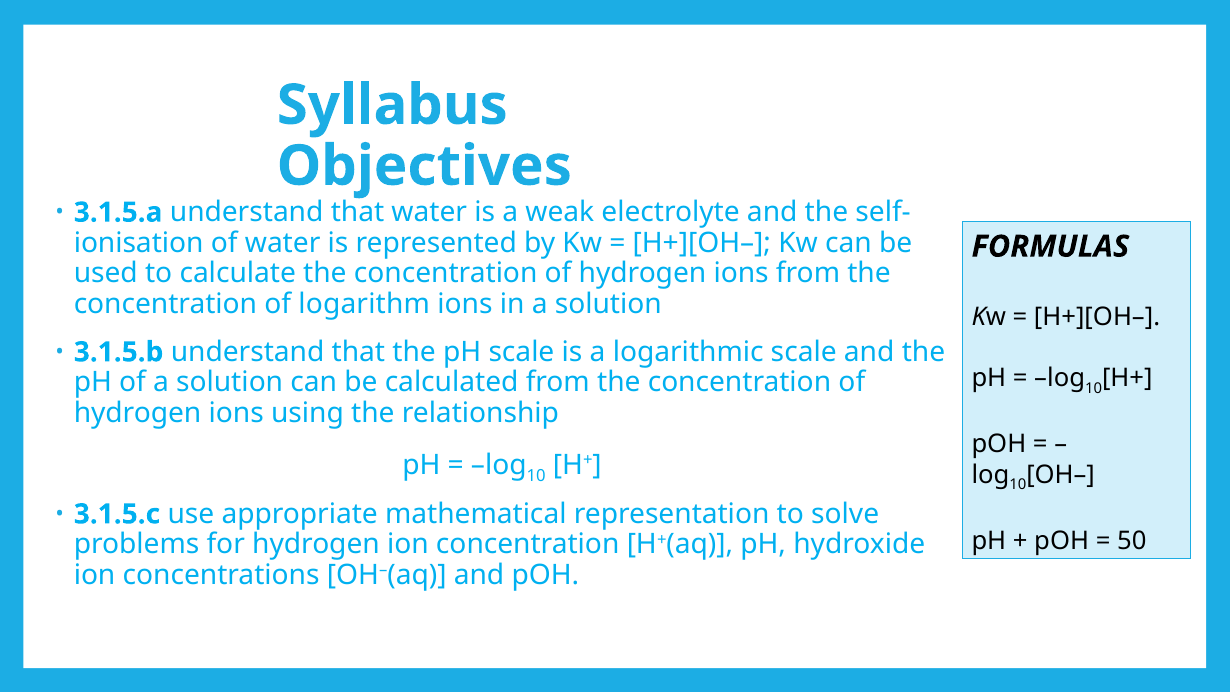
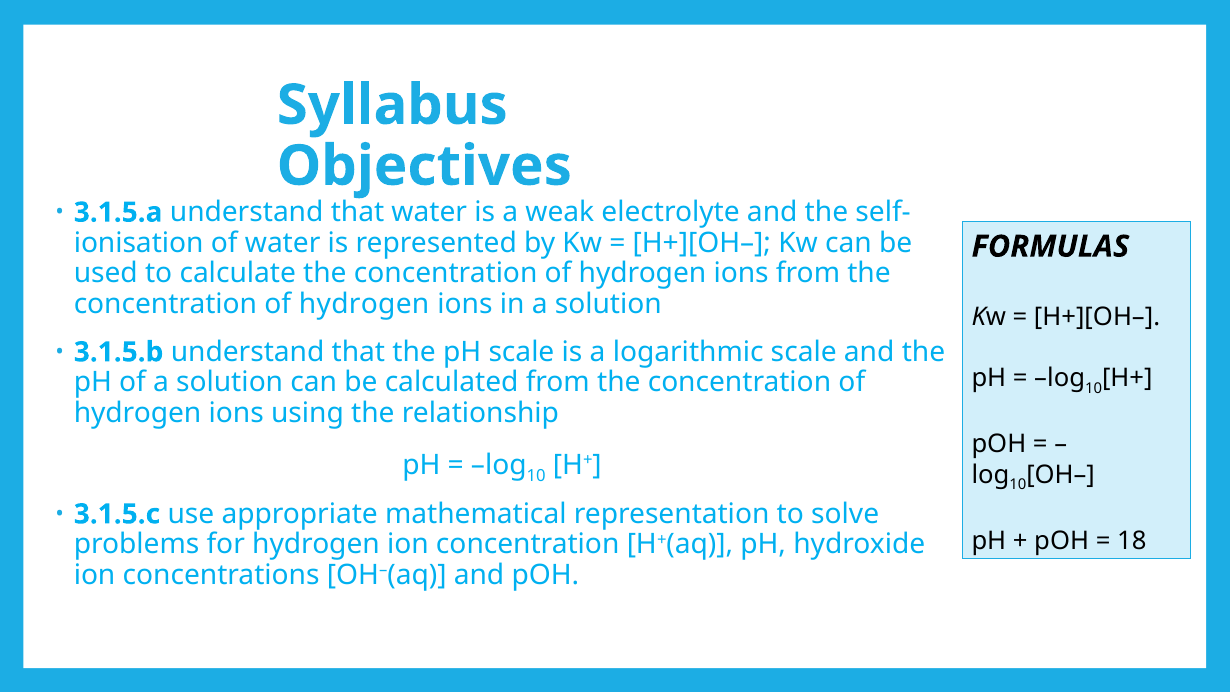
logarithm at (364, 304): logarithm -> hydrogen
50: 50 -> 18
